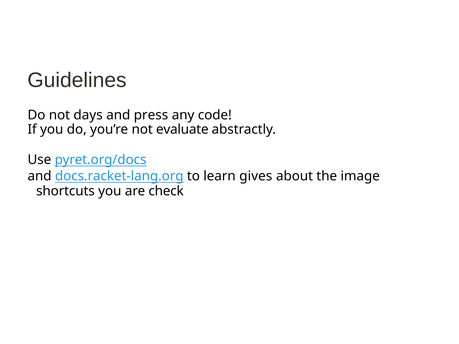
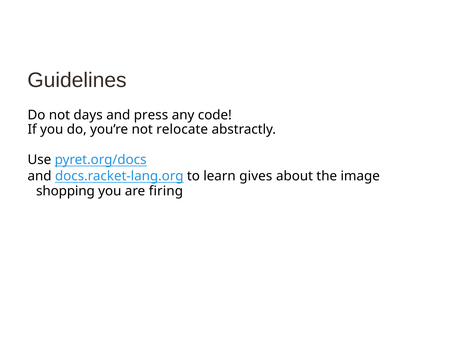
evaluate: evaluate -> relocate
shortcuts: shortcuts -> shopping
check: check -> firing
